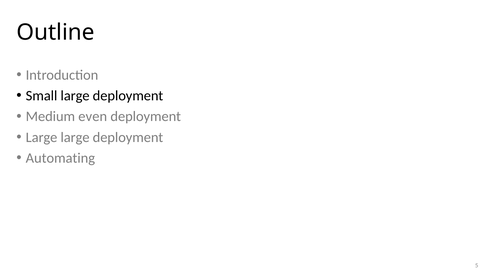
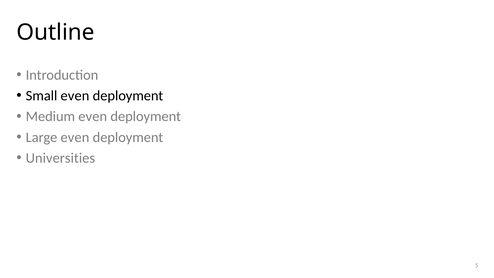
Small large: large -> even
Large large: large -> even
Automating: Automating -> Universities
